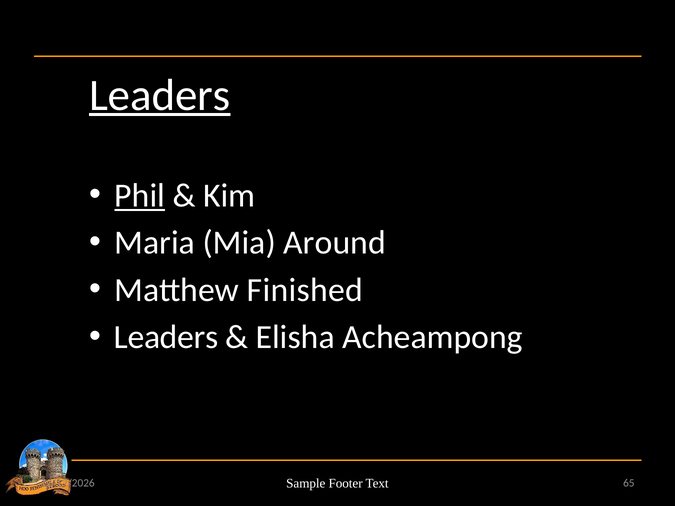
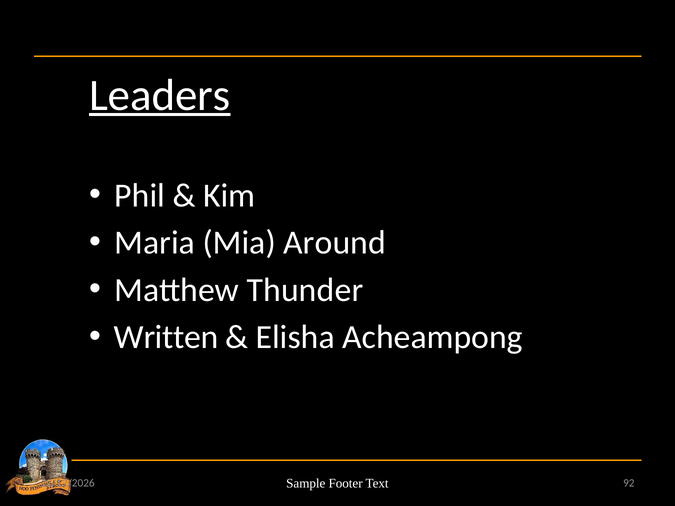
Phil at (140, 196) underline: present -> none
Finished: Finished -> Thunder
Leaders at (166, 337): Leaders -> Written
65: 65 -> 92
